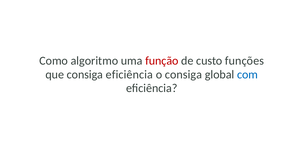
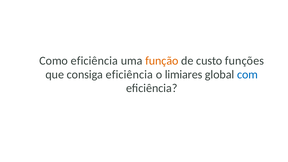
Como algoritmo: algoritmo -> eficiência
função colour: red -> orange
o consiga: consiga -> limiares
